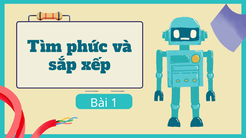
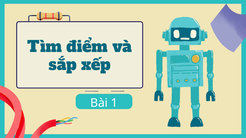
phức: phức -> điểm
